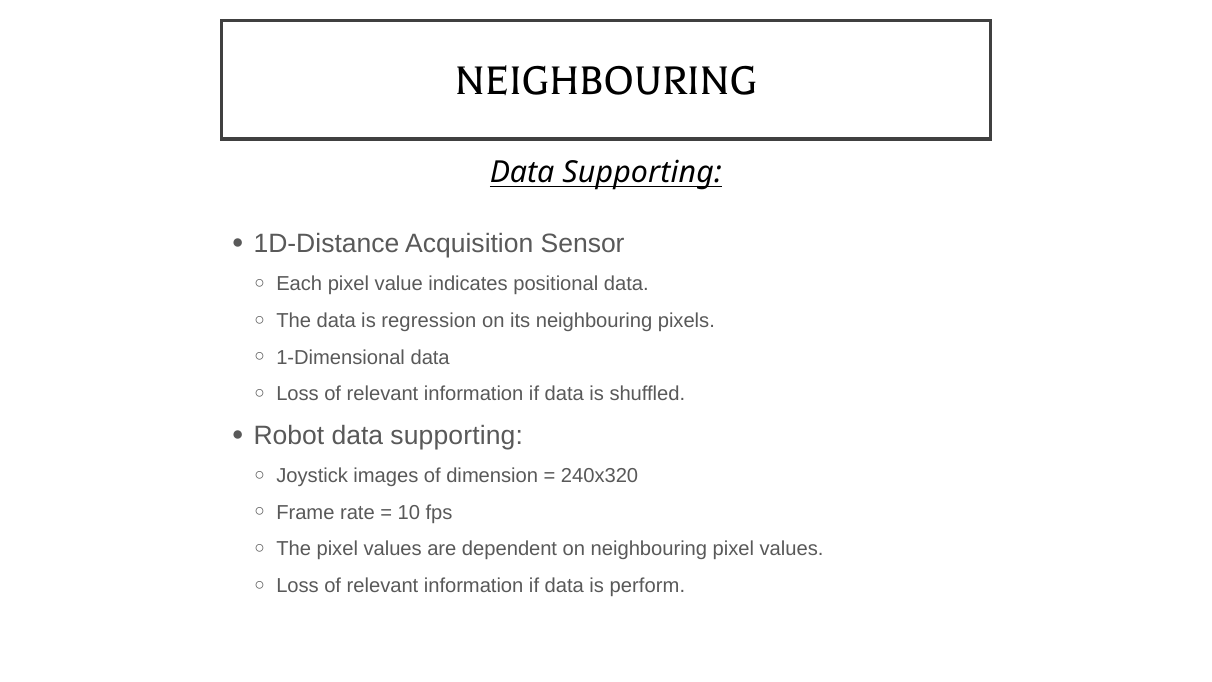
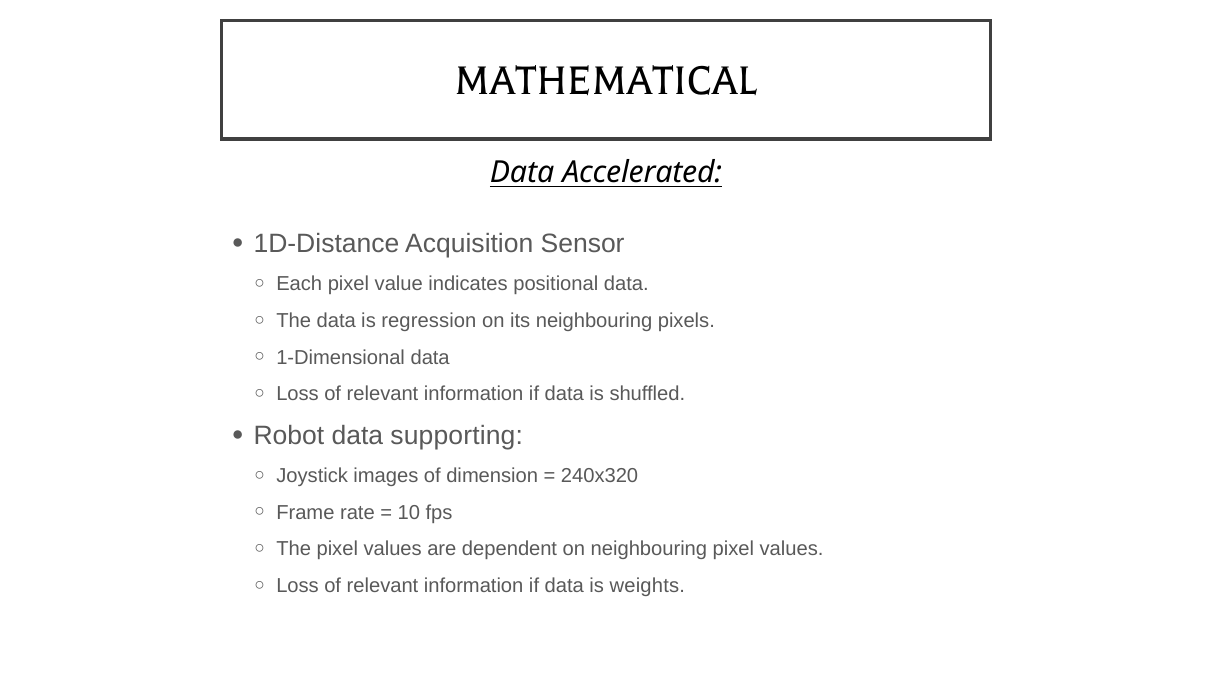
NEIGHBOURING at (606, 80): NEIGHBOURING -> MATHEMATICAL
Supporting at (642, 172): Supporting -> Accelerated
perform: perform -> weights
